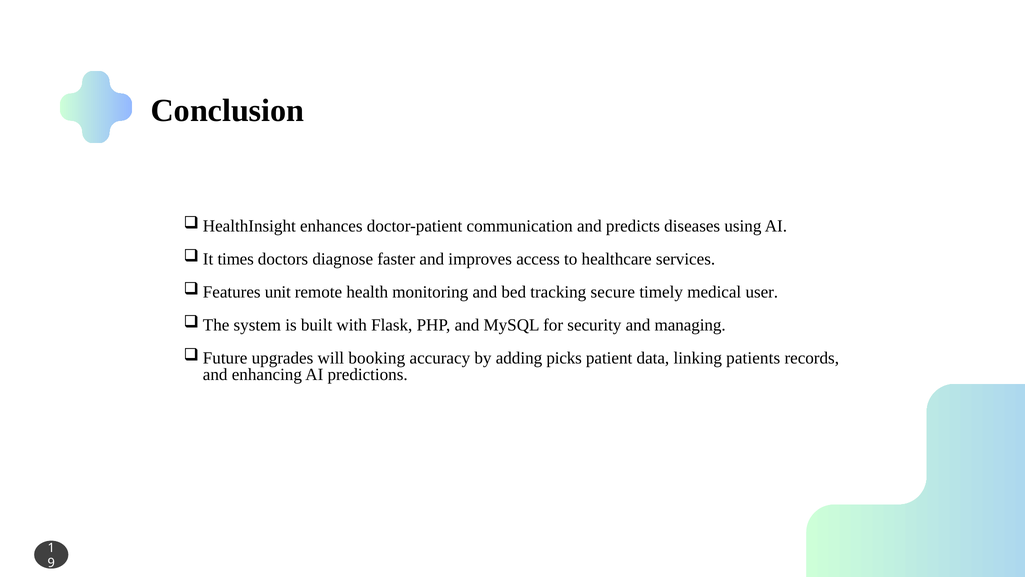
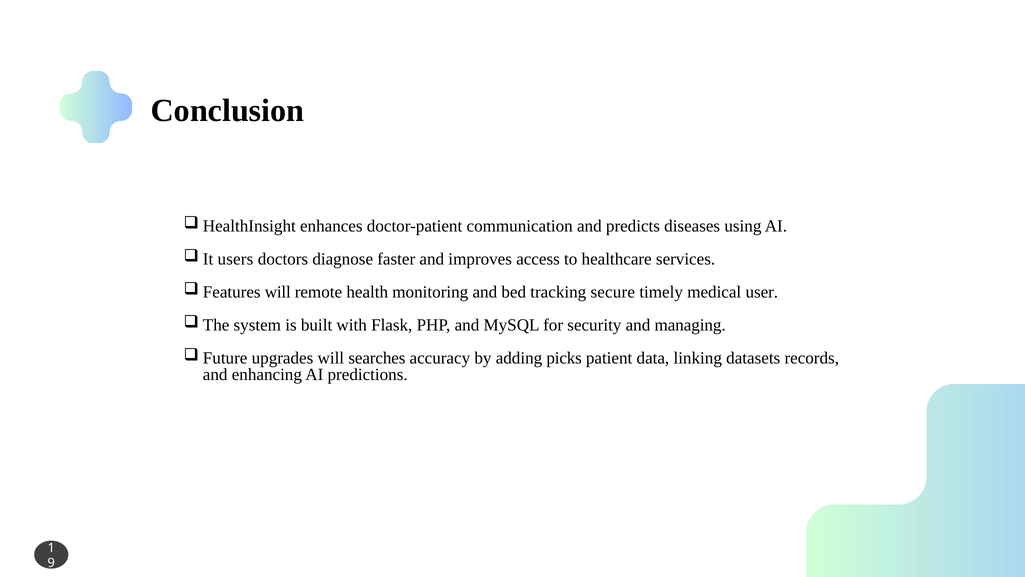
times: times -> users
unit at (278, 292): unit -> will
booking: booking -> searches
patients: patients -> datasets
